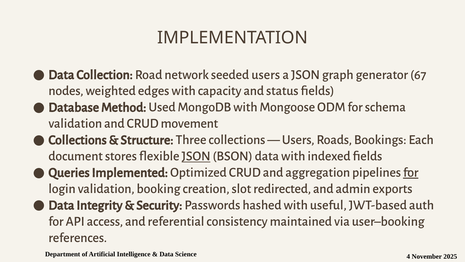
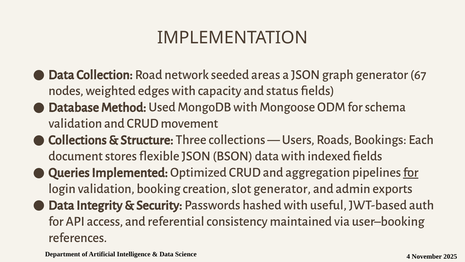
seeded users: users -> areas
JSON at (196, 156) underline: present -> none
slot redirected: redirected -> generator
